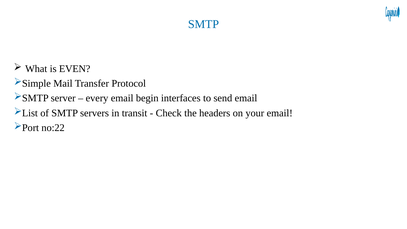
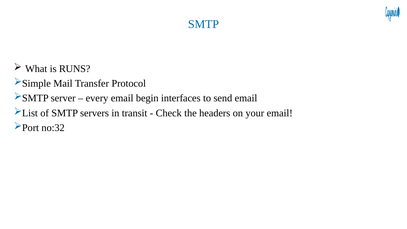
EVEN: EVEN -> RUNS
no:22: no:22 -> no:32
